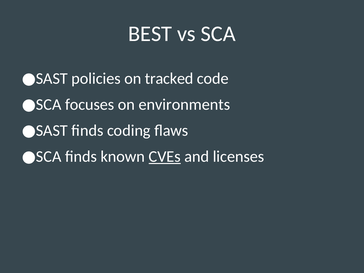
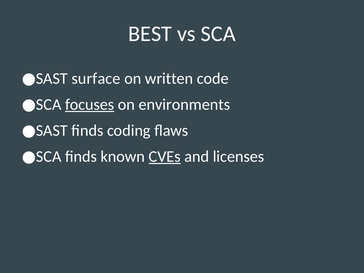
policies: policies -> surface
tracked: tracked -> written
focuses underline: none -> present
